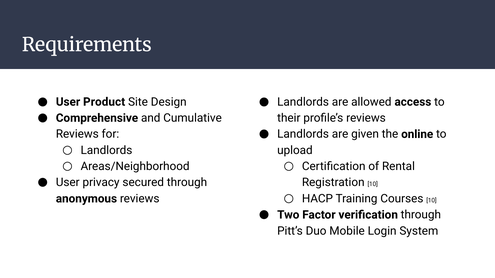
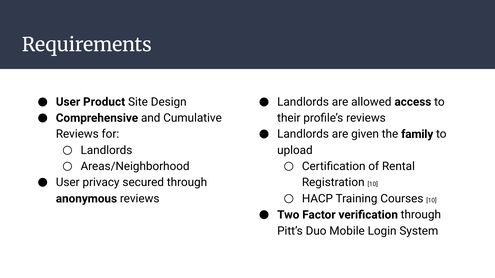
online: online -> family
